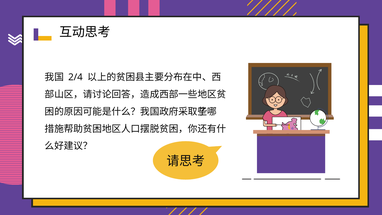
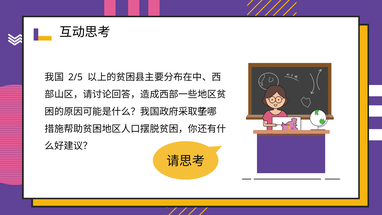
2/4: 2/4 -> 2/5
